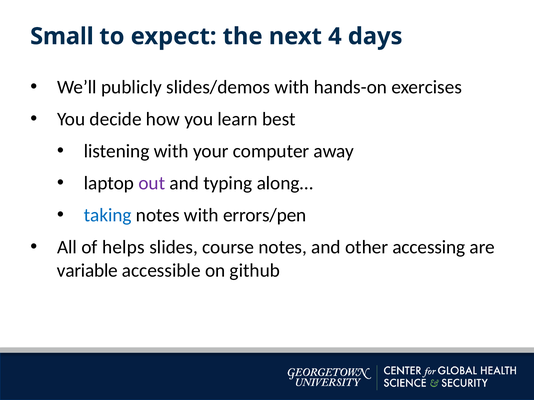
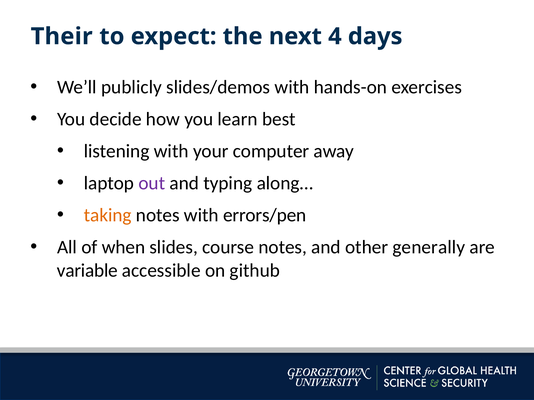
Small: Small -> Their
taking colour: blue -> orange
helps: helps -> when
accessing: accessing -> generally
